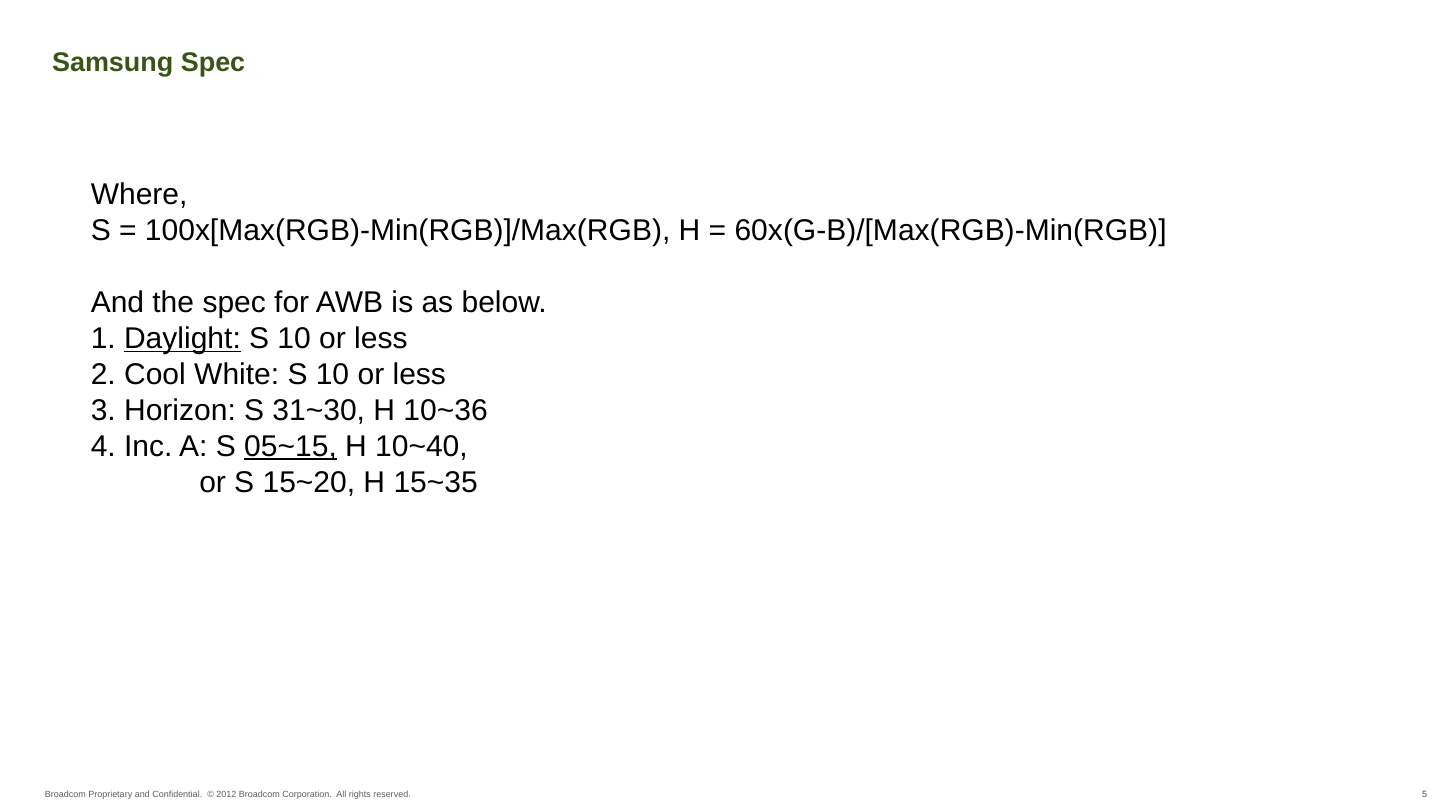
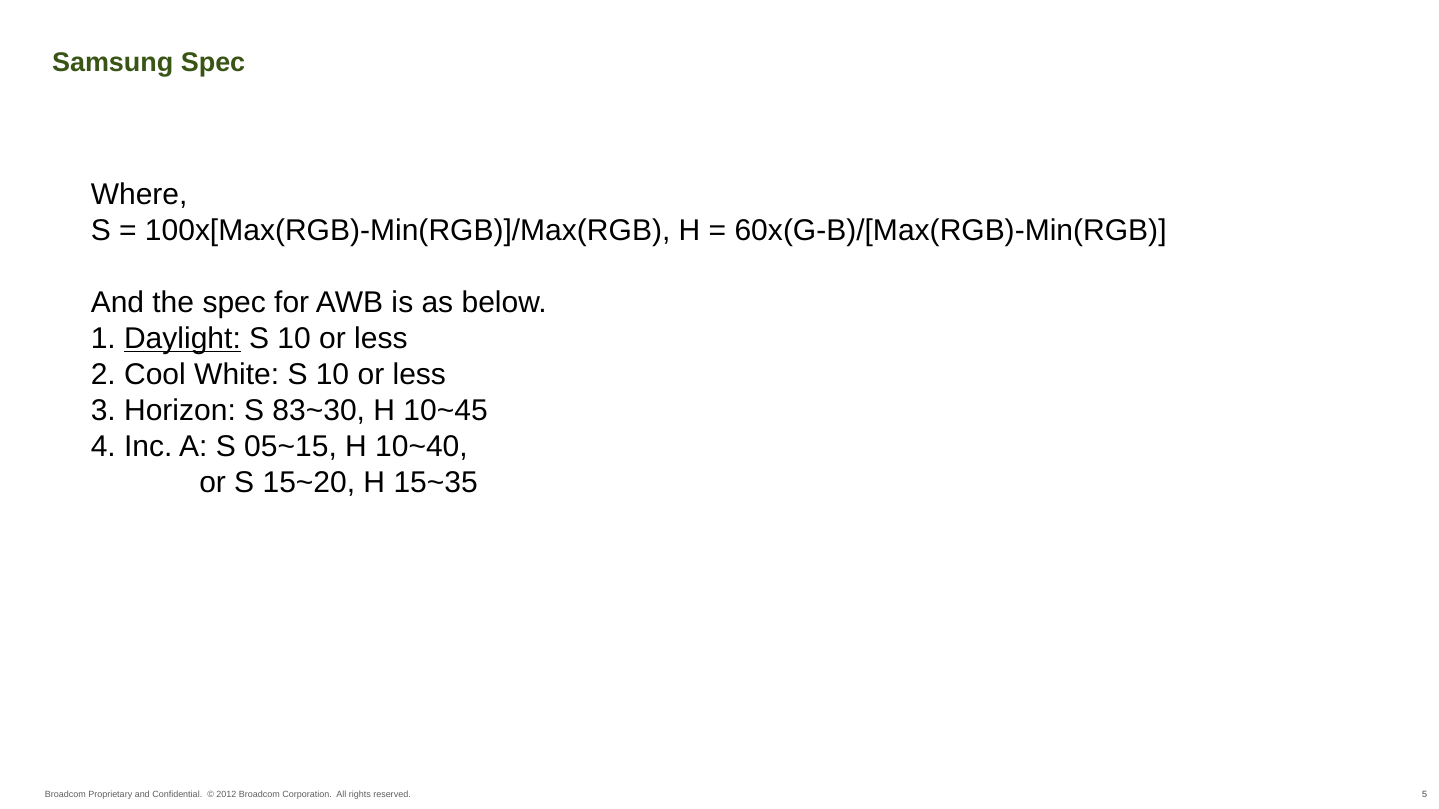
31~30: 31~30 -> 83~30
10~36: 10~36 -> 10~45
05~15 underline: present -> none
